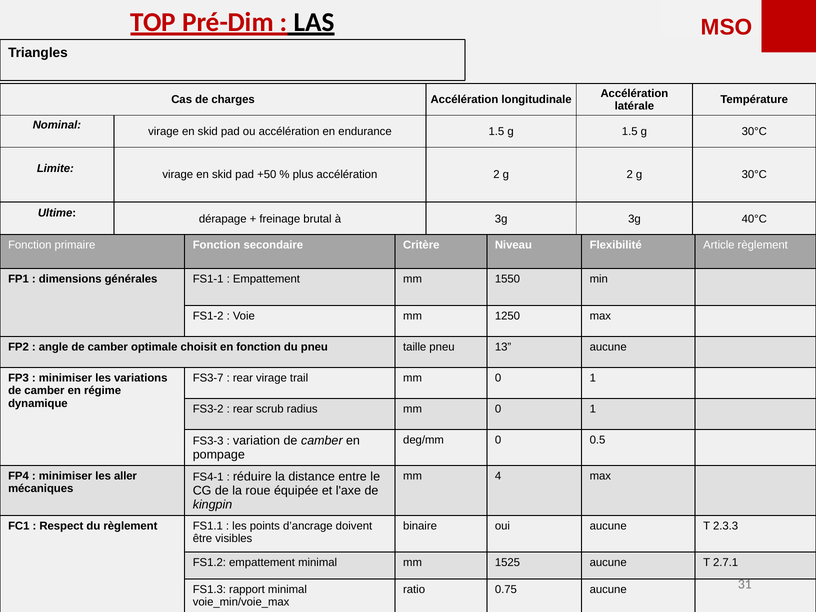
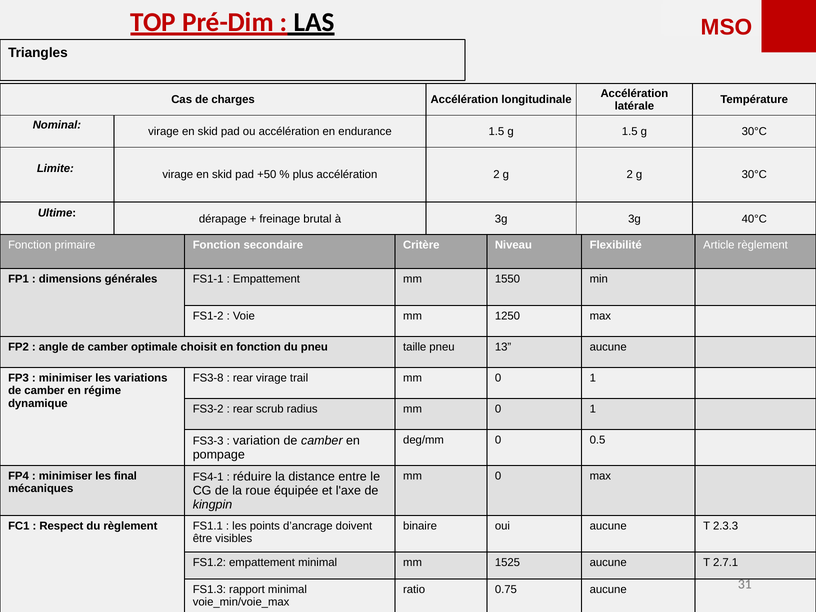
FS3-7: FS3-7 -> FS3-8
aller: aller -> final
4 at (498, 476): 4 -> 0
